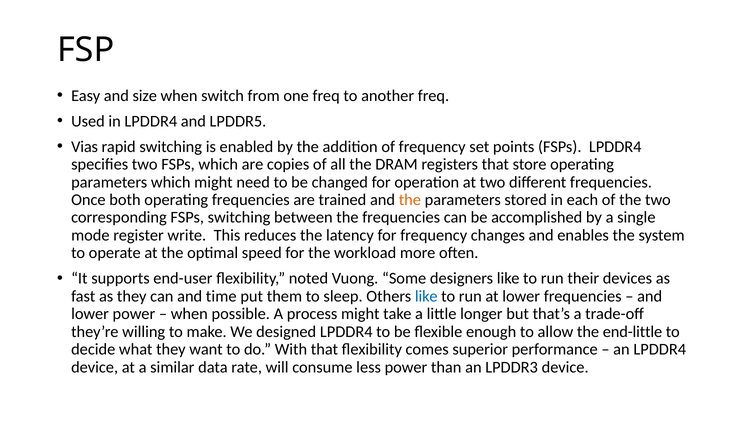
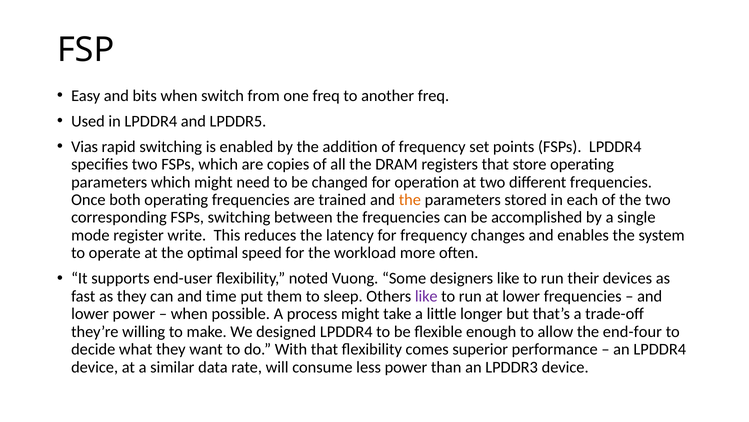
size: size -> bits
like at (426, 296) colour: blue -> purple
end-little: end-little -> end-four
